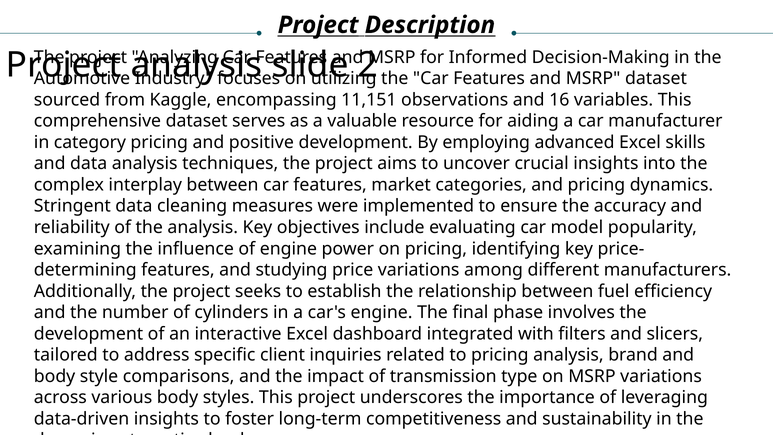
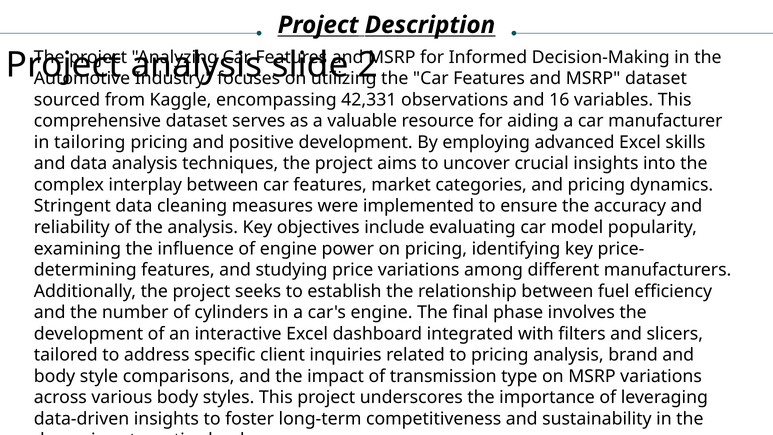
11,151: 11,151 -> 42,331
category: category -> tailoring
